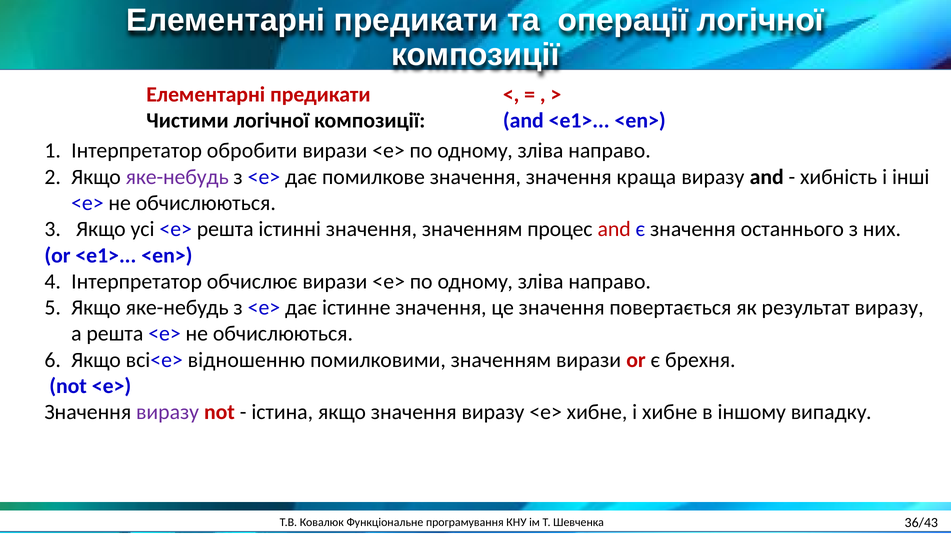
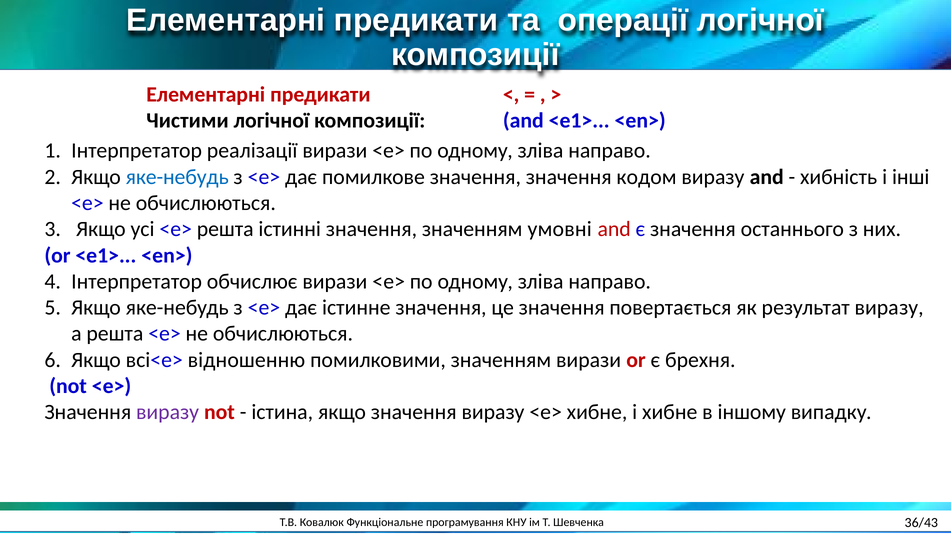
обробити: обробити -> реалізації
яке-небудь at (177, 177) colour: purple -> blue
краща: краща -> кодом
процес: процес -> умовні
